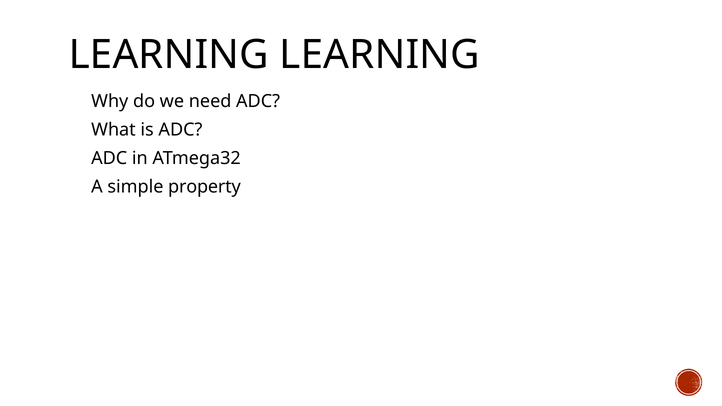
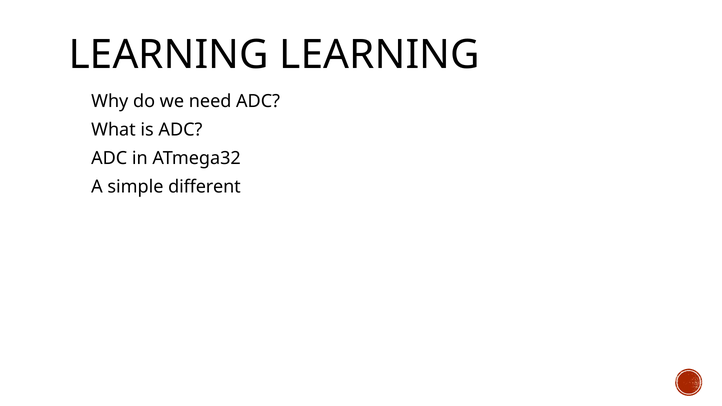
property: property -> different
